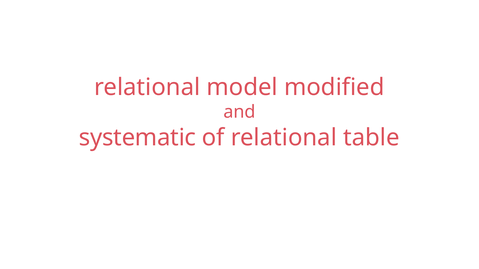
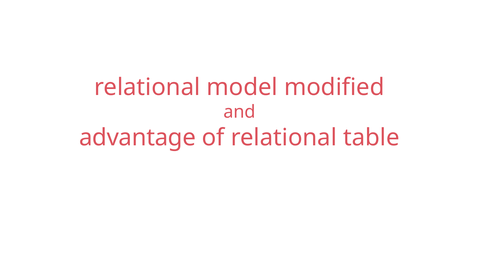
systematic: systematic -> advantage
